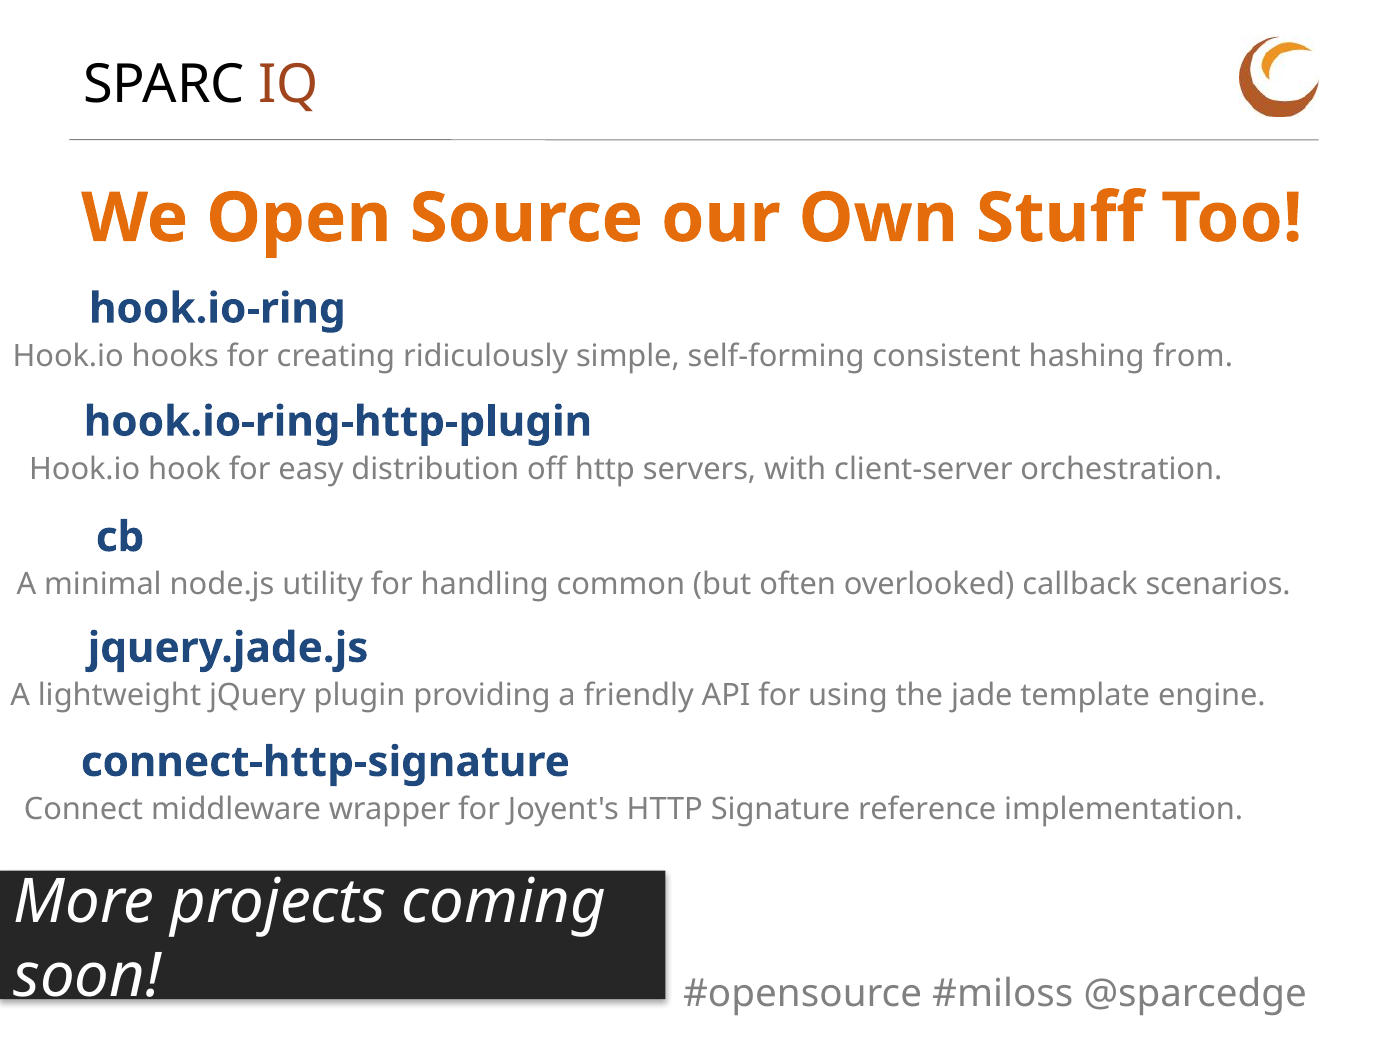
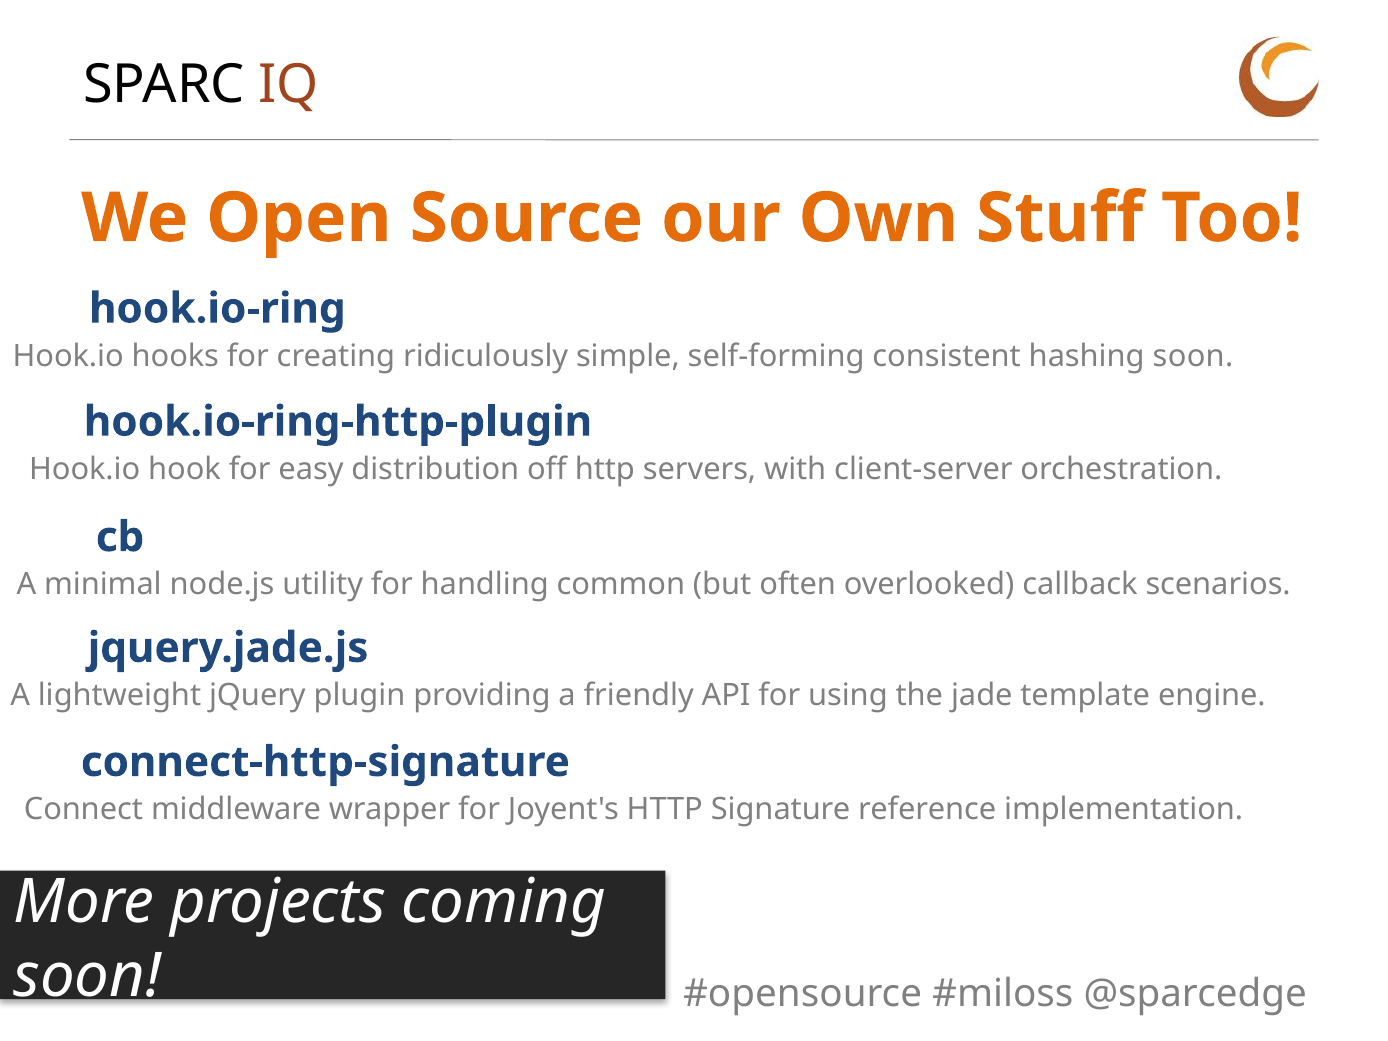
hashing from: from -> soon
